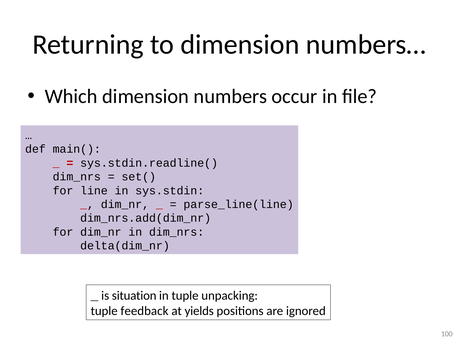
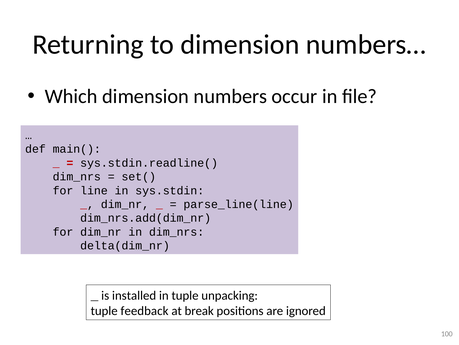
situation: situation -> installed
yields: yields -> break
